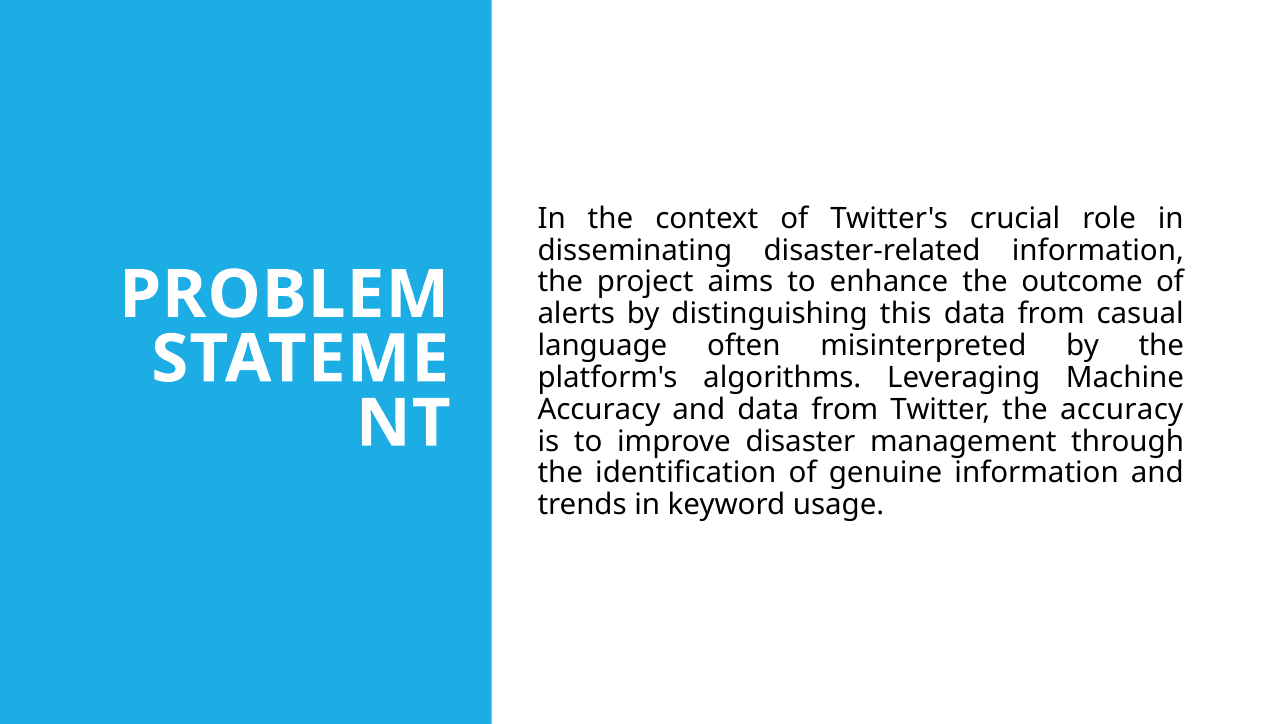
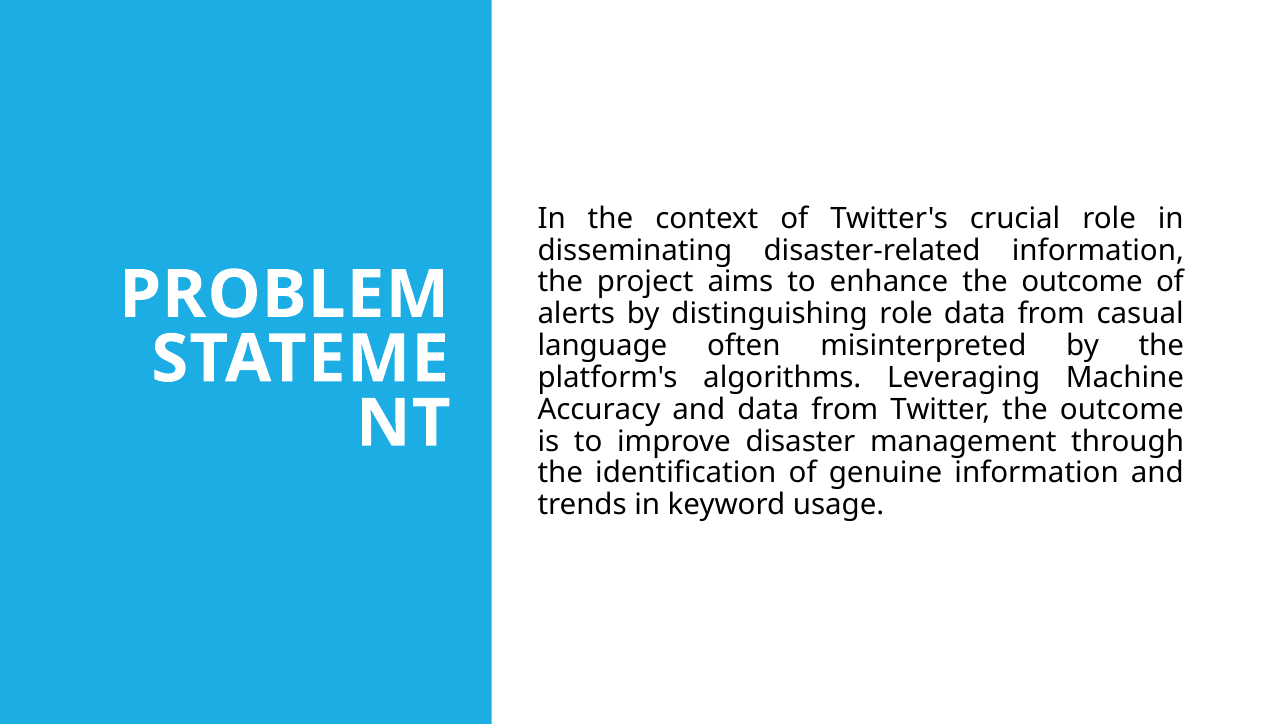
distinguishing this: this -> role
Twitter the accuracy: accuracy -> outcome
